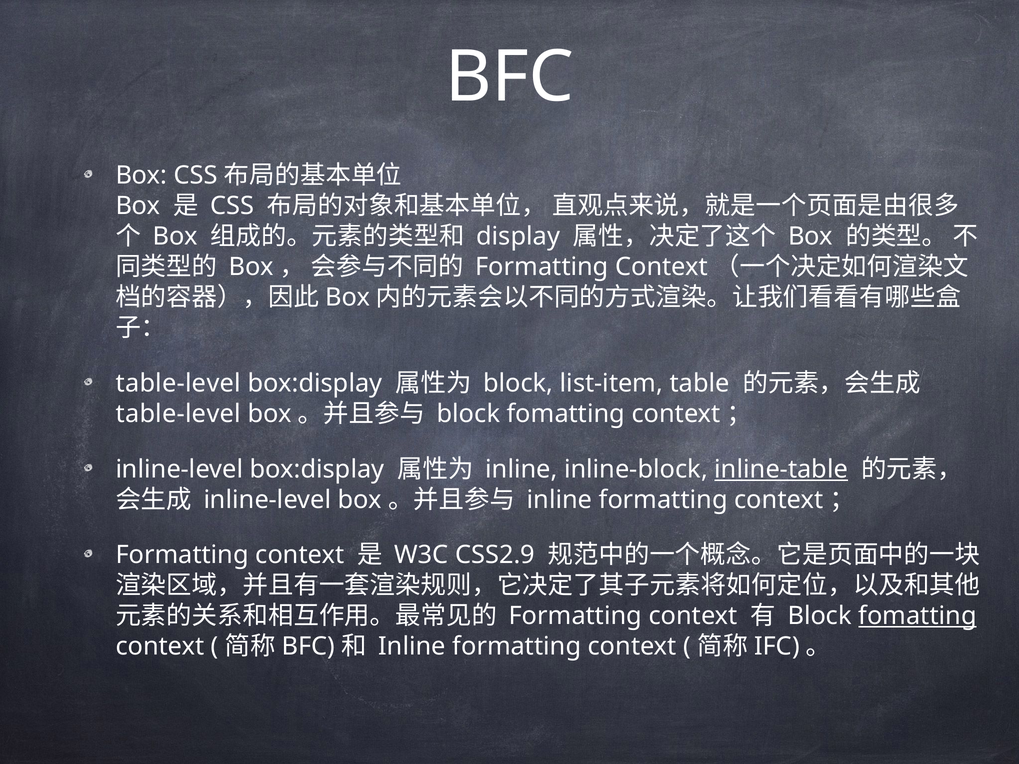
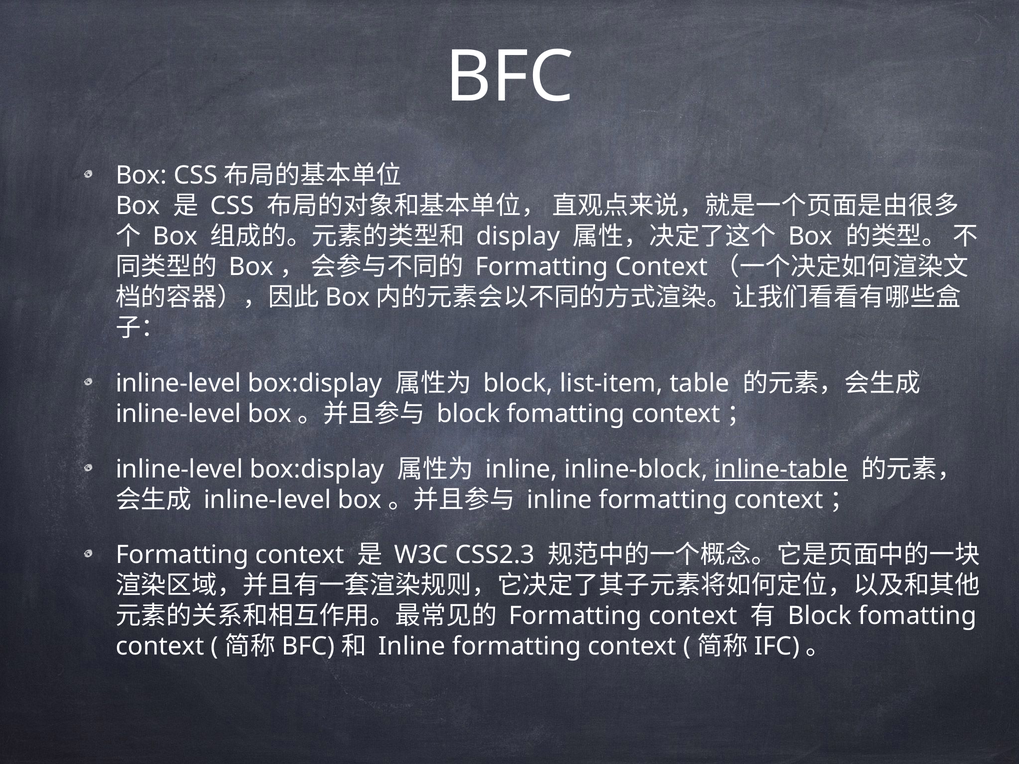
table-level at (178, 383): table-level -> inline-level
table-level at (178, 414): table-level -> inline-level
CSS2.9: CSS2.9 -> CSS2.3
fomatting at (917, 616) underline: present -> none
